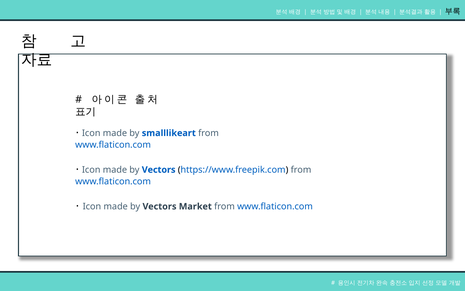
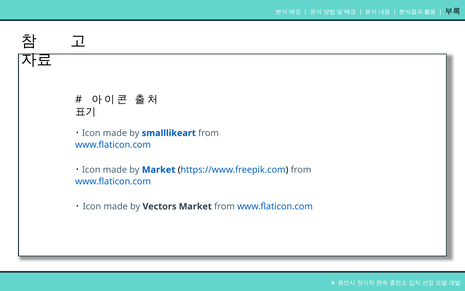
Vectors at (159, 170): Vectors -> Market
